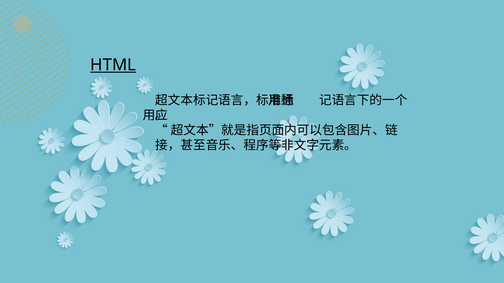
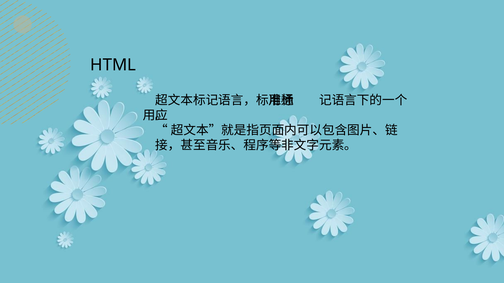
HTML underline: present -> none
